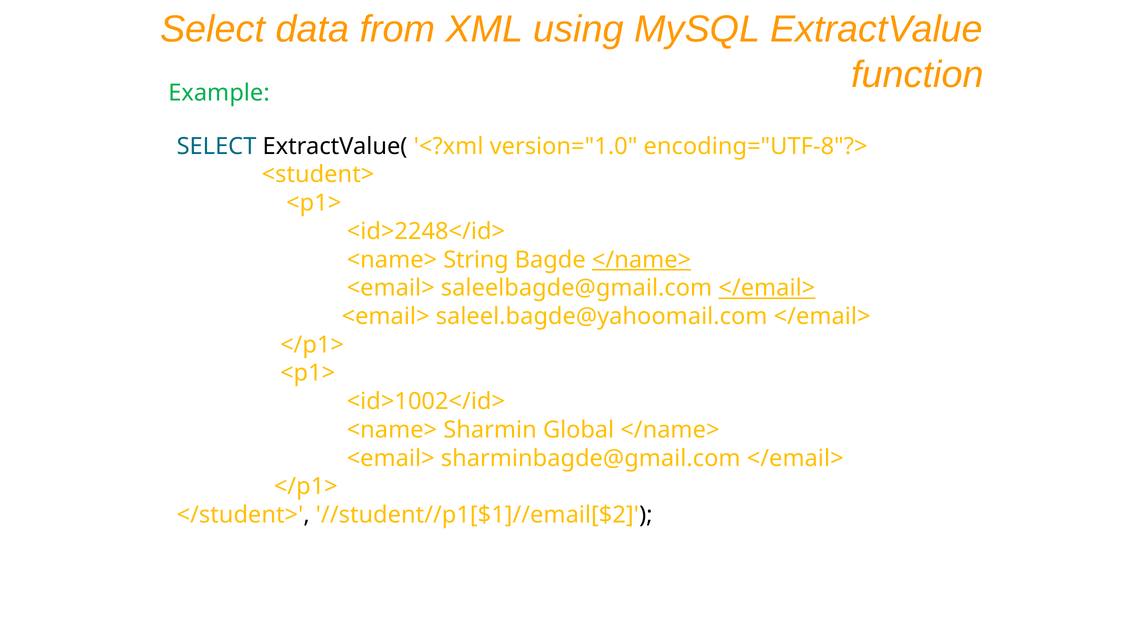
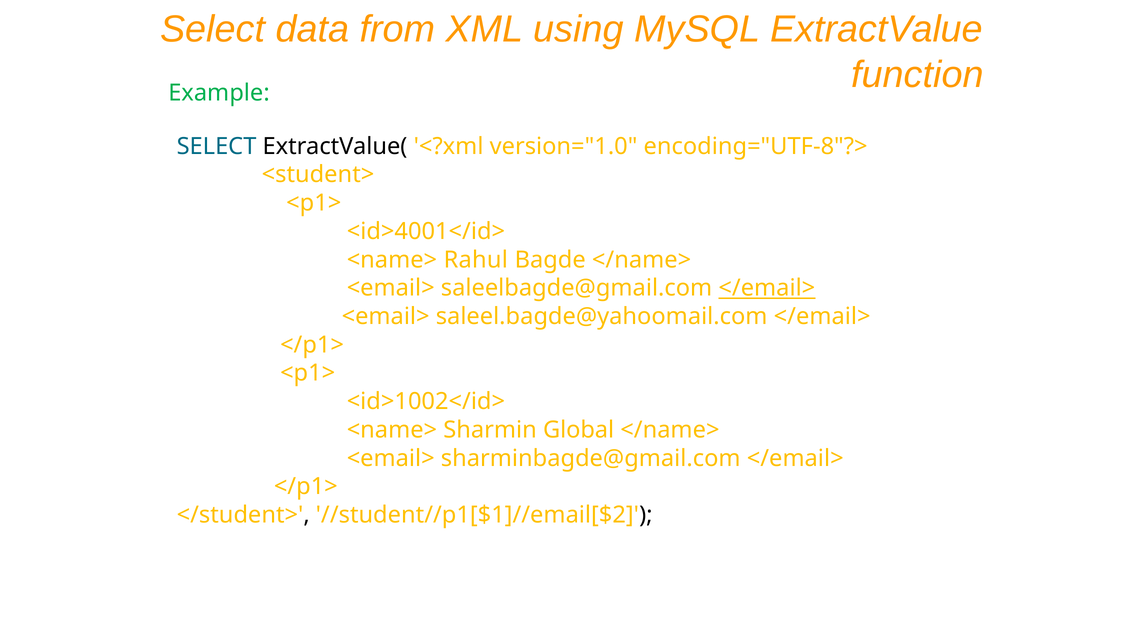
<id>2248</id>: <id>2248</id> -> <id>4001</id>
String: String -> Rahul
</name> at (642, 260) underline: present -> none
